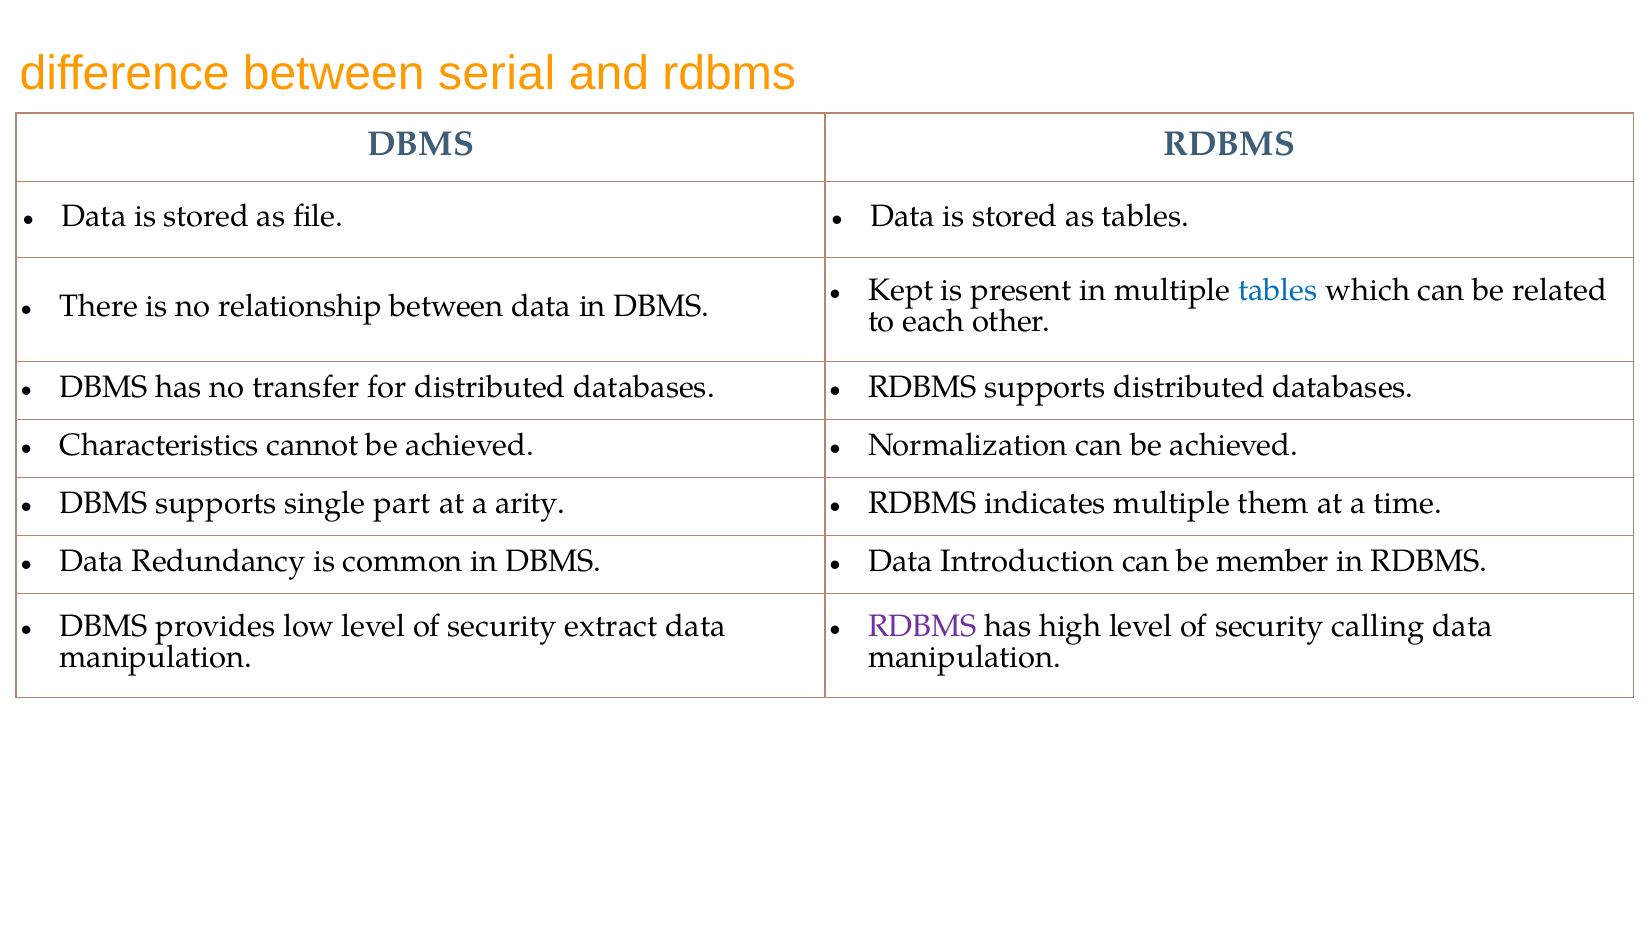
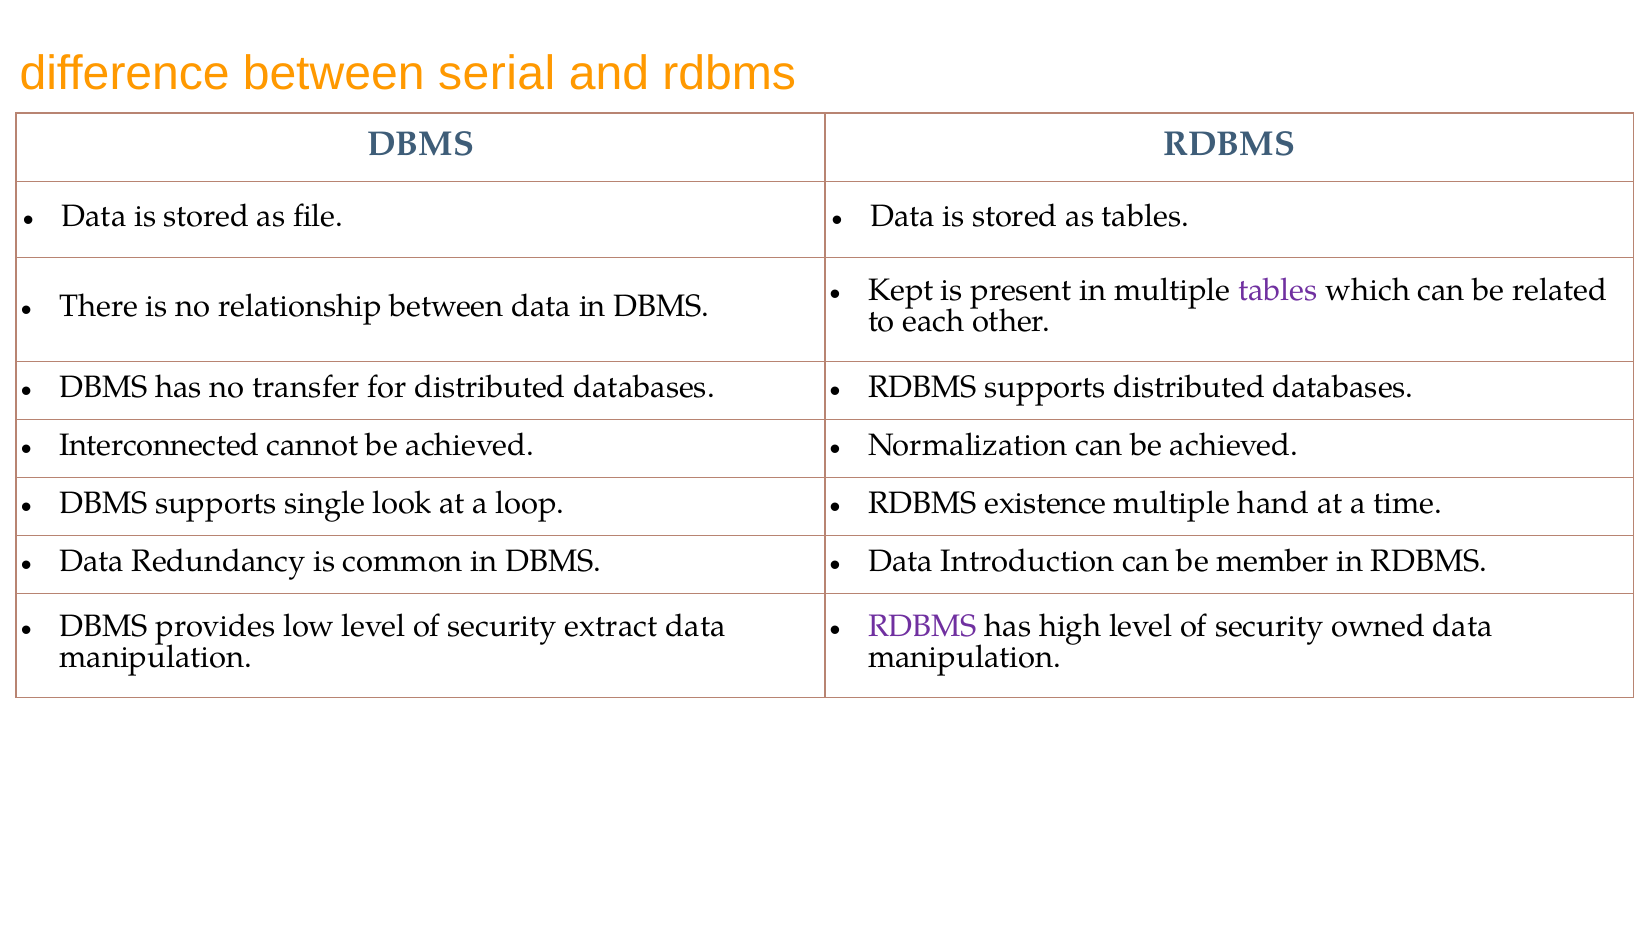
tables at (1278, 291) colour: blue -> purple
Characteristics: Characteristics -> Interconnected
part: part -> look
arity: arity -> loop
indicates: indicates -> existence
them: them -> hand
calling: calling -> owned
